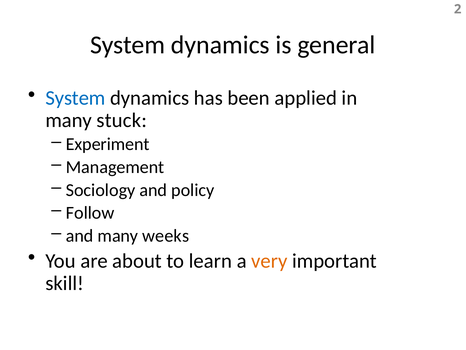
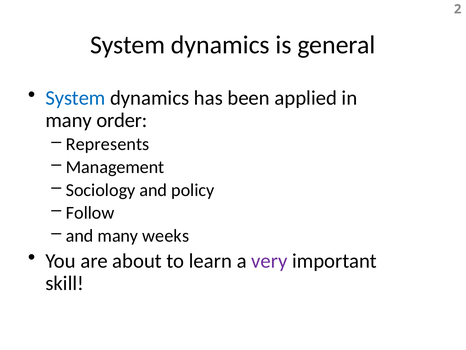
stuck: stuck -> order
Experiment: Experiment -> Represents
very colour: orange -> purple
